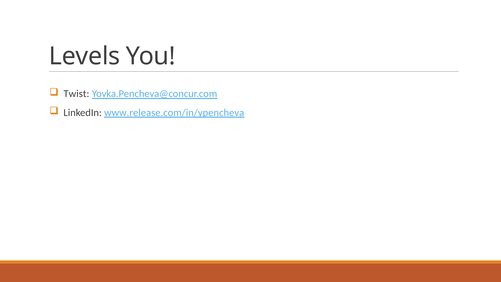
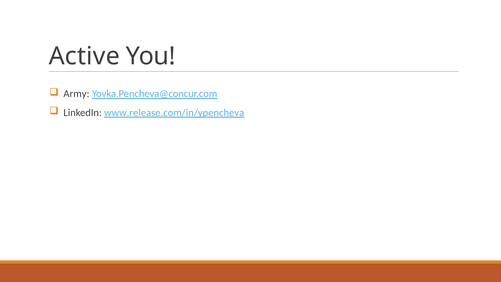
Levels: Levels -> Active
Twist: Twist -> Army
